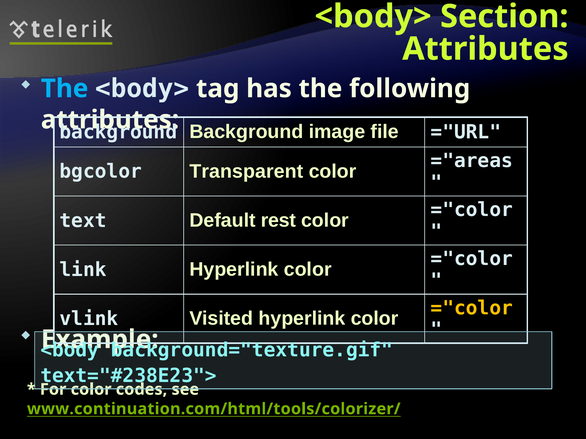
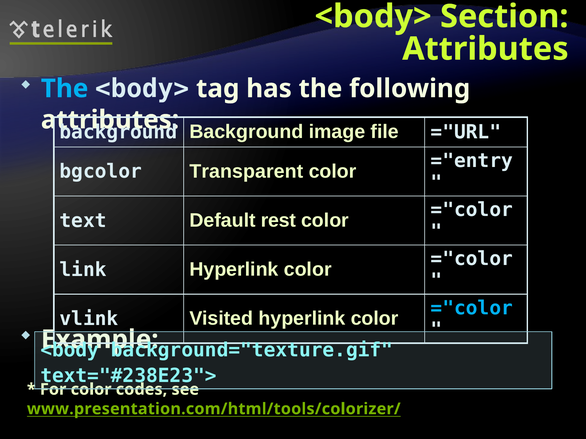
="areas: ="areas -> ="entry
="color at (472, 308) colour: yellow -> light blue
www.continuation.com/html/tools/colorizer/: www.continuation.com/html/tools/colorizer/ -> www.presentation.com/html/tools/colorizer/
